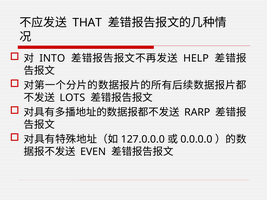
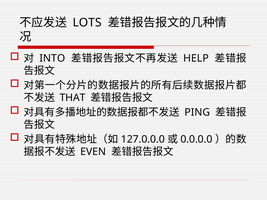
THAT: THAT -> LOTS
LOTS: LOTS -> THAT
RARP: RARP -> PING
